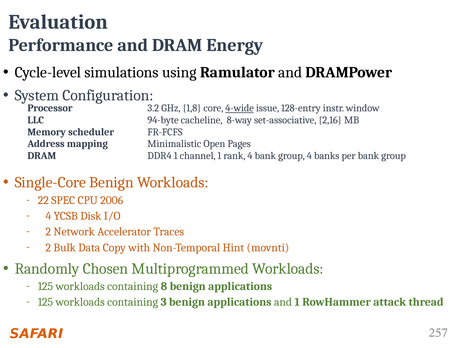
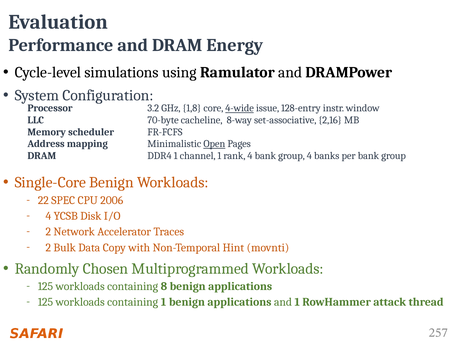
94-byte: 94-byte -> 70-byte
Open underline: none -> present
containing 3: 3 -> 1
